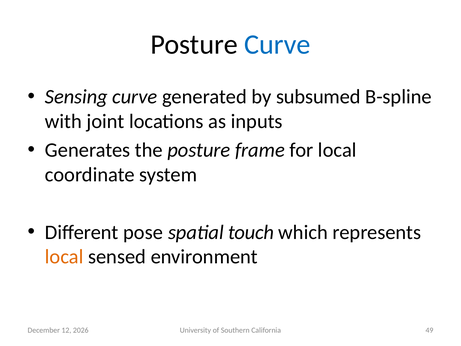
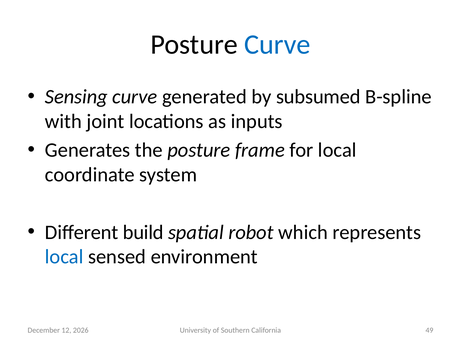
pose: pose -> build
touch: touch -> robot
local at (64, 257) colour: orange -> blue
